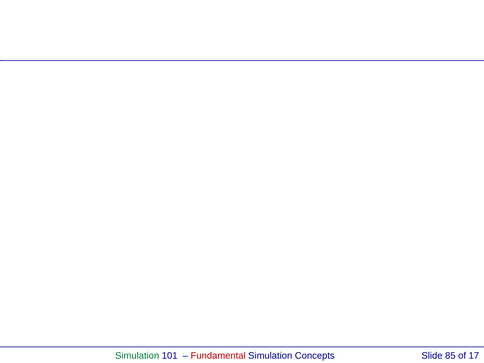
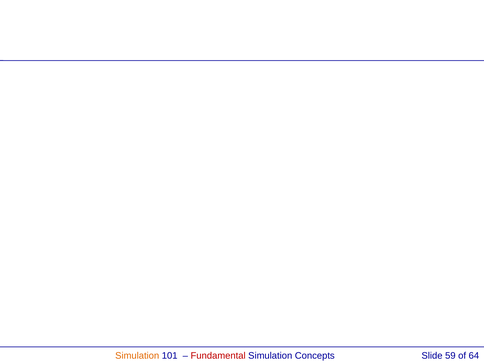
Simulation at (137, 356) colour: green -> orange
85: 85 -> 59
17: 17 -> 64
